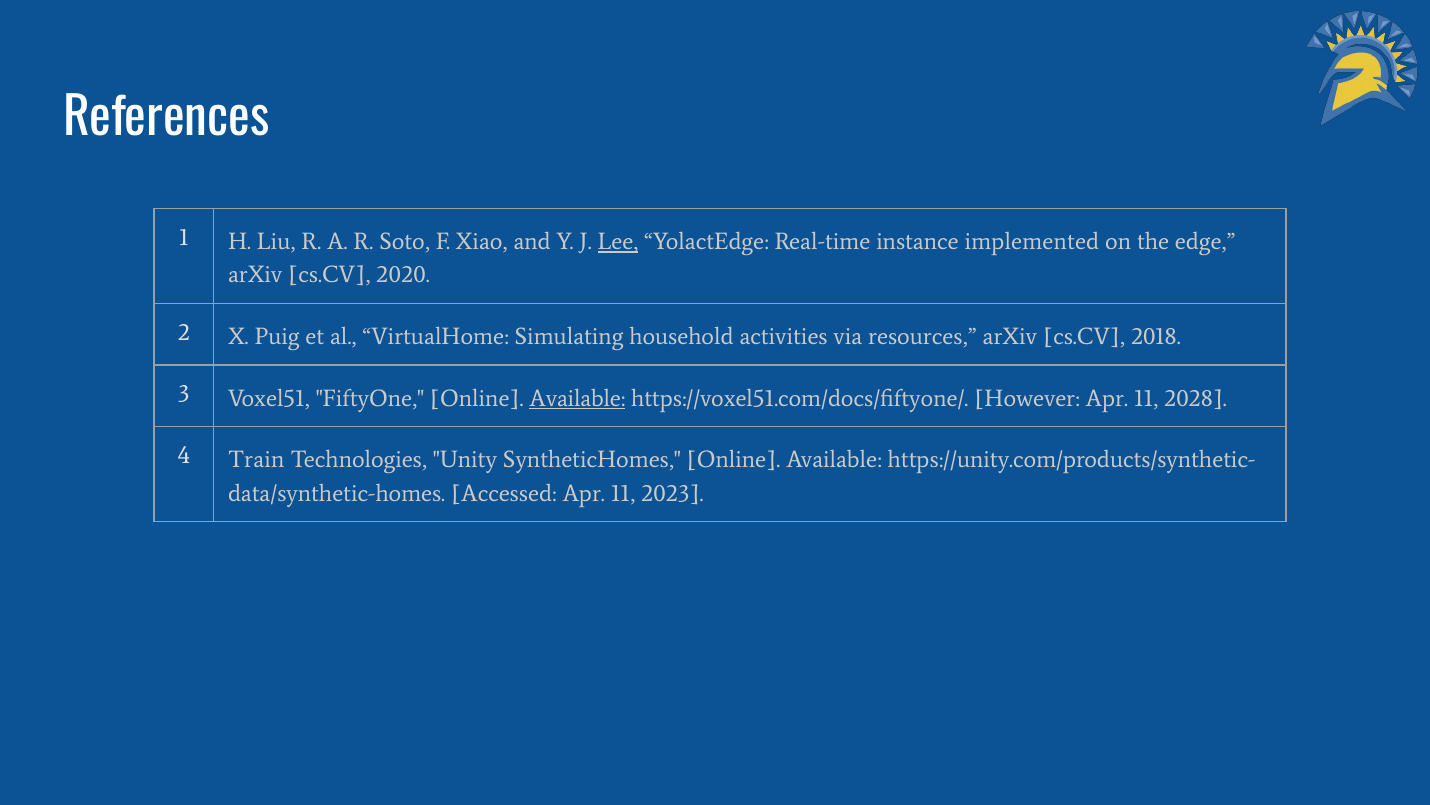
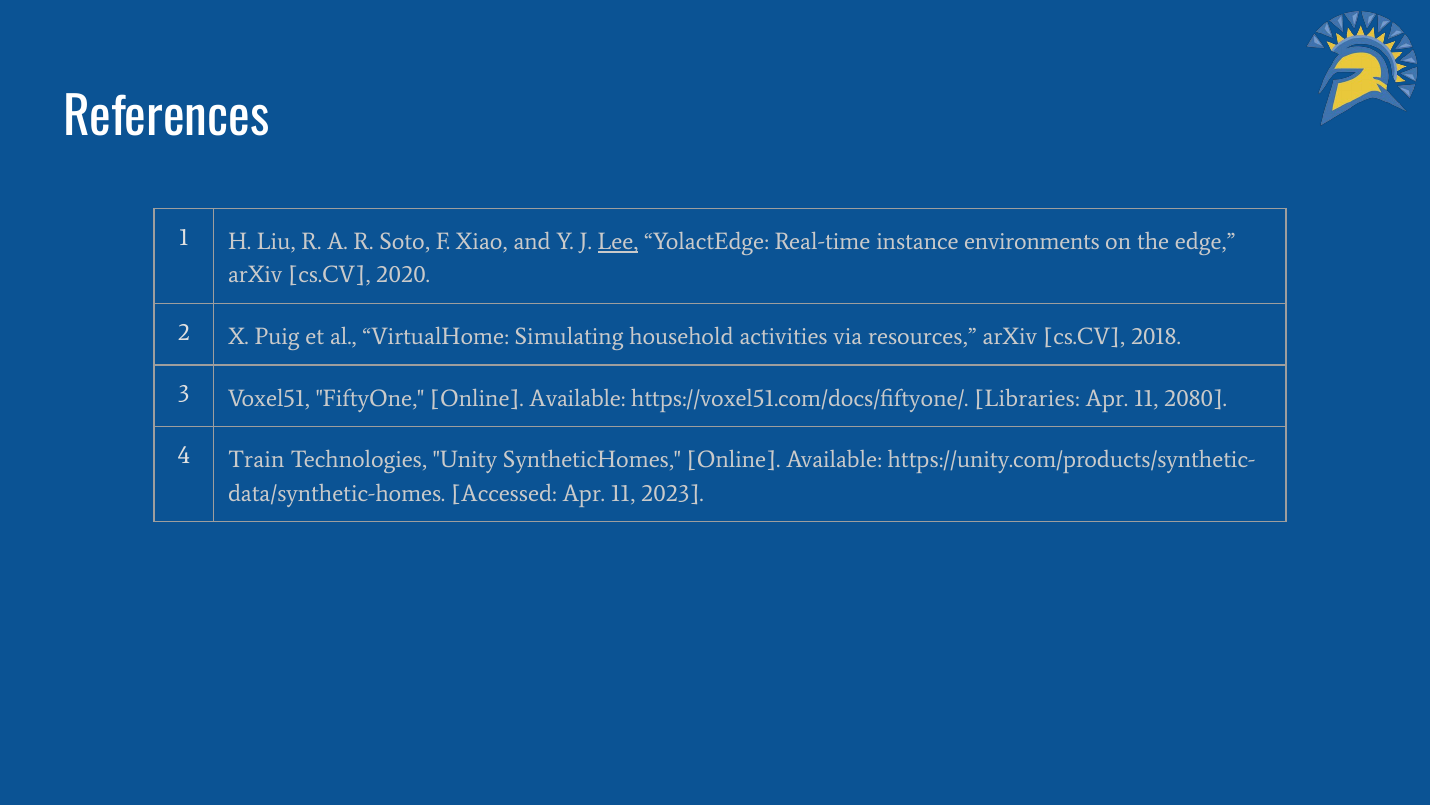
implemented: implemented -> environments
Available at (577, 398) underline: present -> none
However: However -> Libraries
2028: 2028 -> 2080
